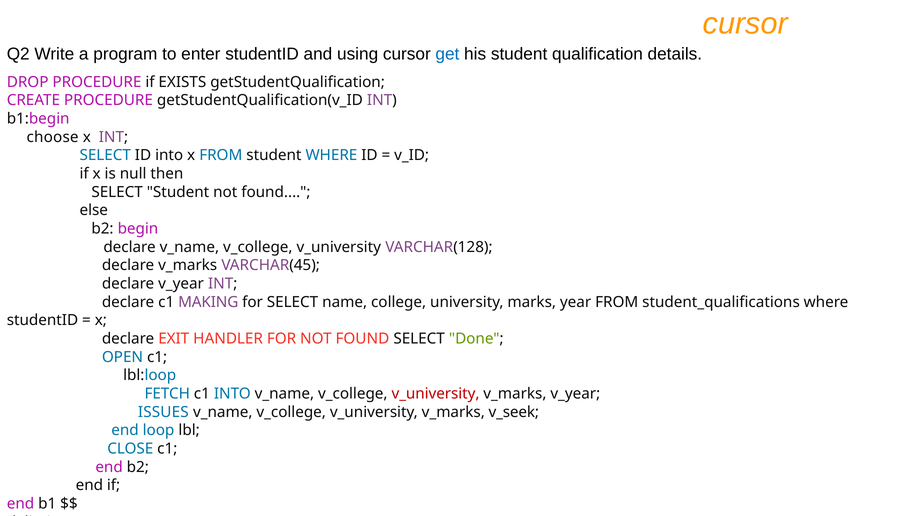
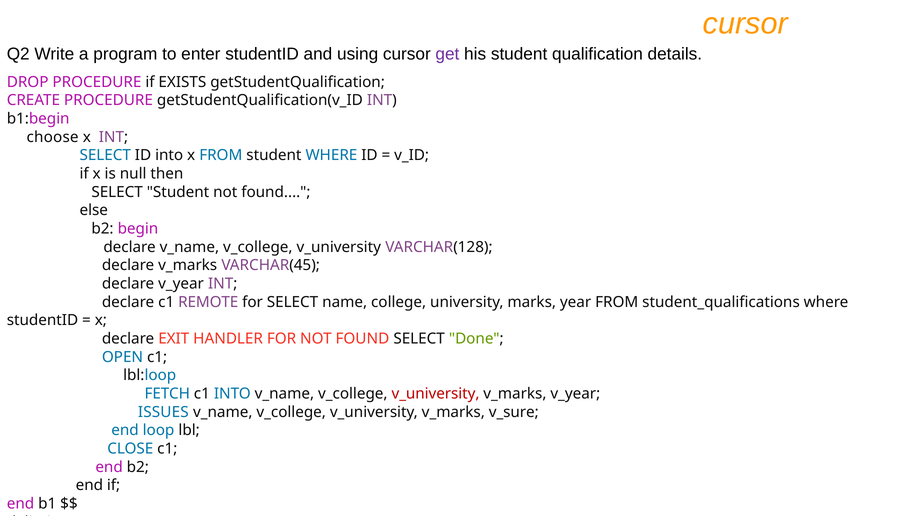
get colour: blue -> purple
MAKING: MAKING -> REMOTE
v_seek: v_seek -> v_sure
